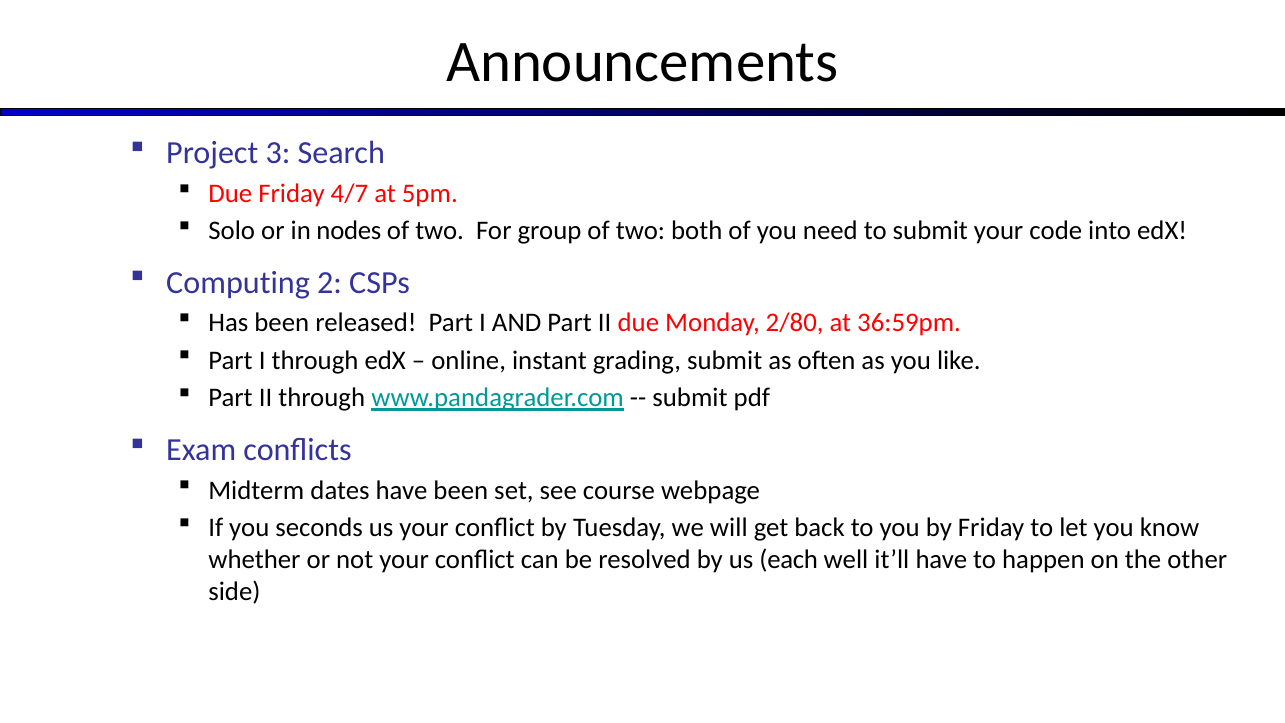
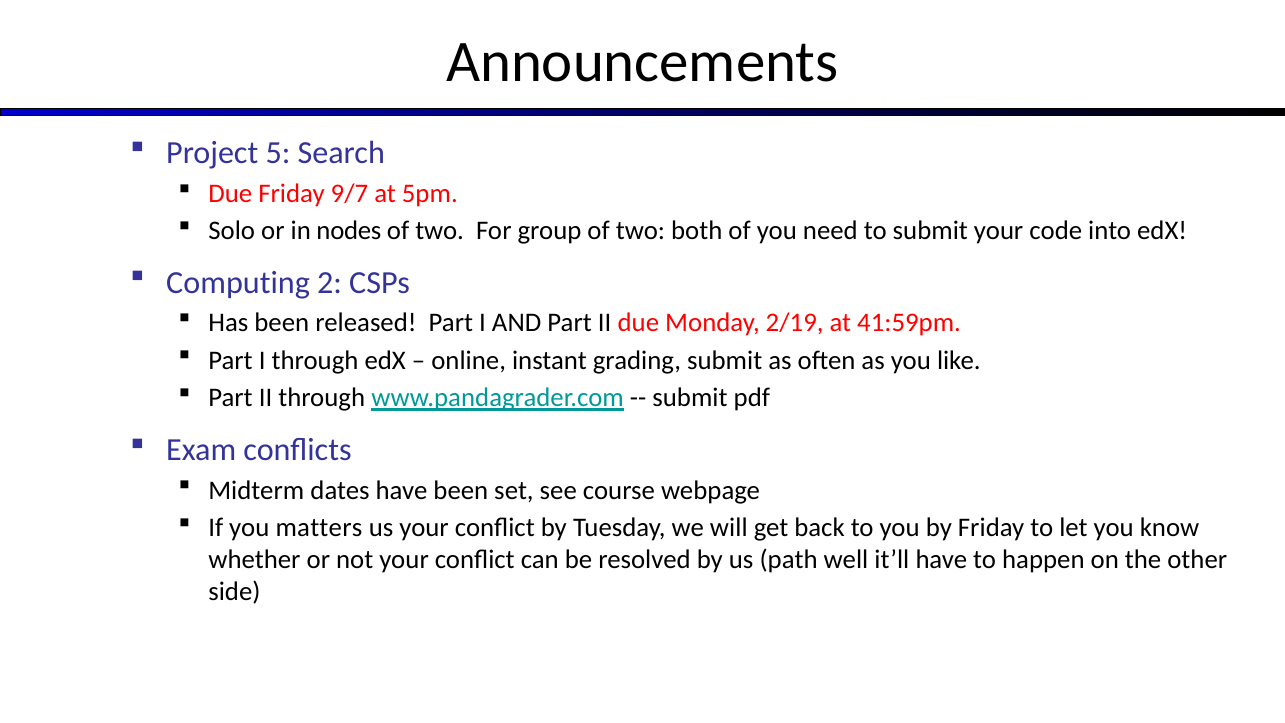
3: 3 -> 5
4/7: 4/7 -> 9/7
2/80: 2/80 -> 2/19
36:59pm: 36:59pm -> 41:59pm
seconds: seconds -> matters
each: each -> path
